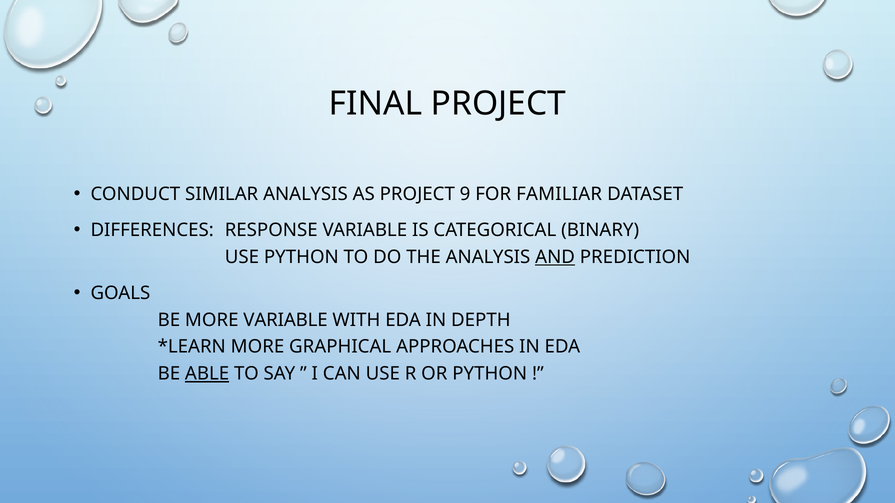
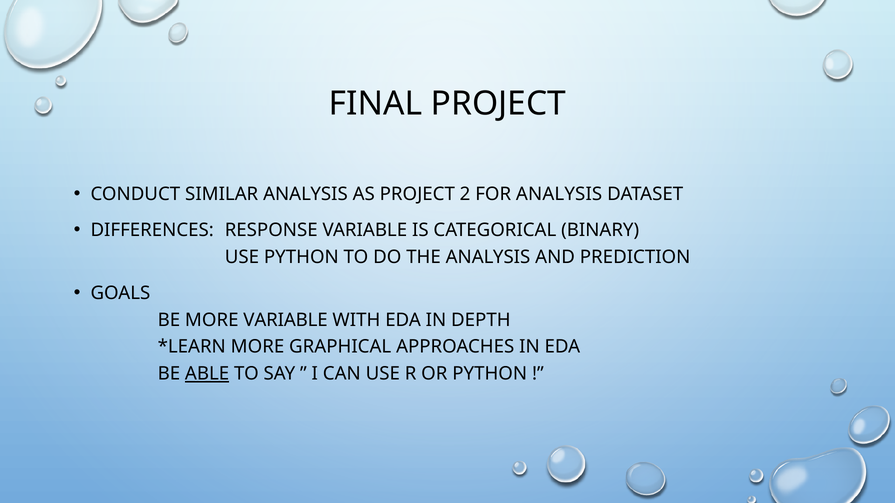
9: 9 -> 2
FOR FAMILIAR: FAMILIAR -> ANALYSIS
AND underline: present -> none
